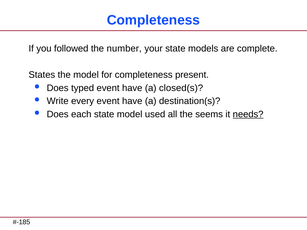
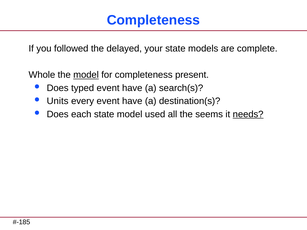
number: number -> delayed
States: States -> Whole
model at (86, 75) underline: none -> present
closed(s: closed(s -> search(s
Write: Write -> Units
